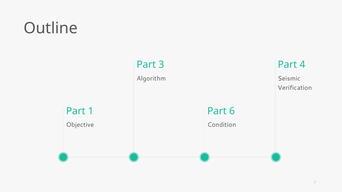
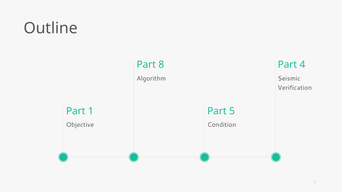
3: 3 -> 8
6: 6 -> 5
